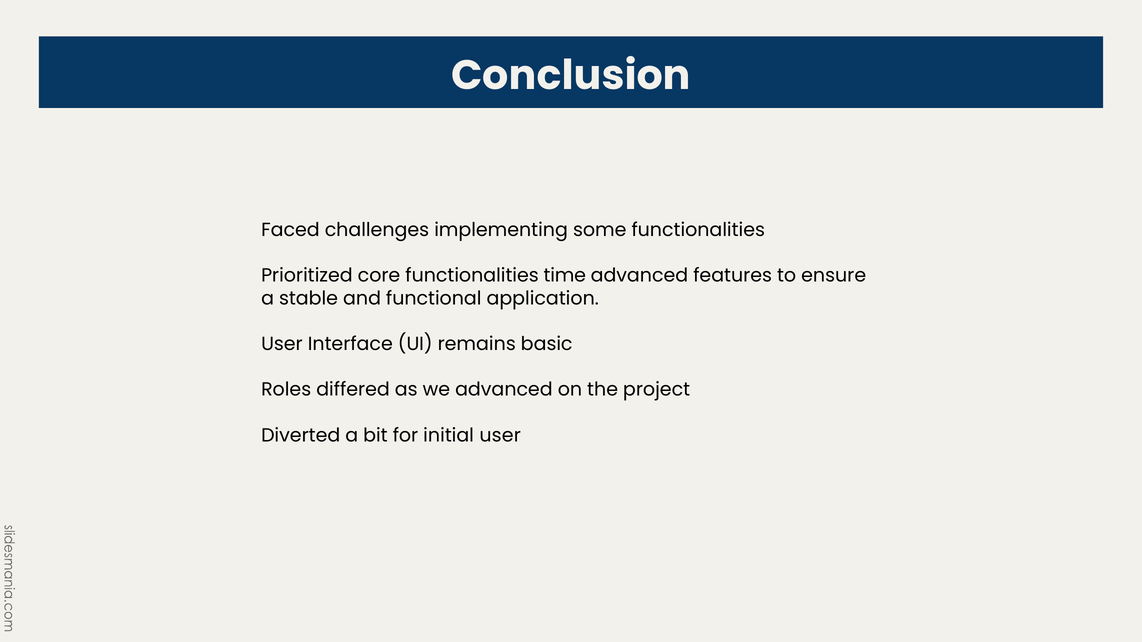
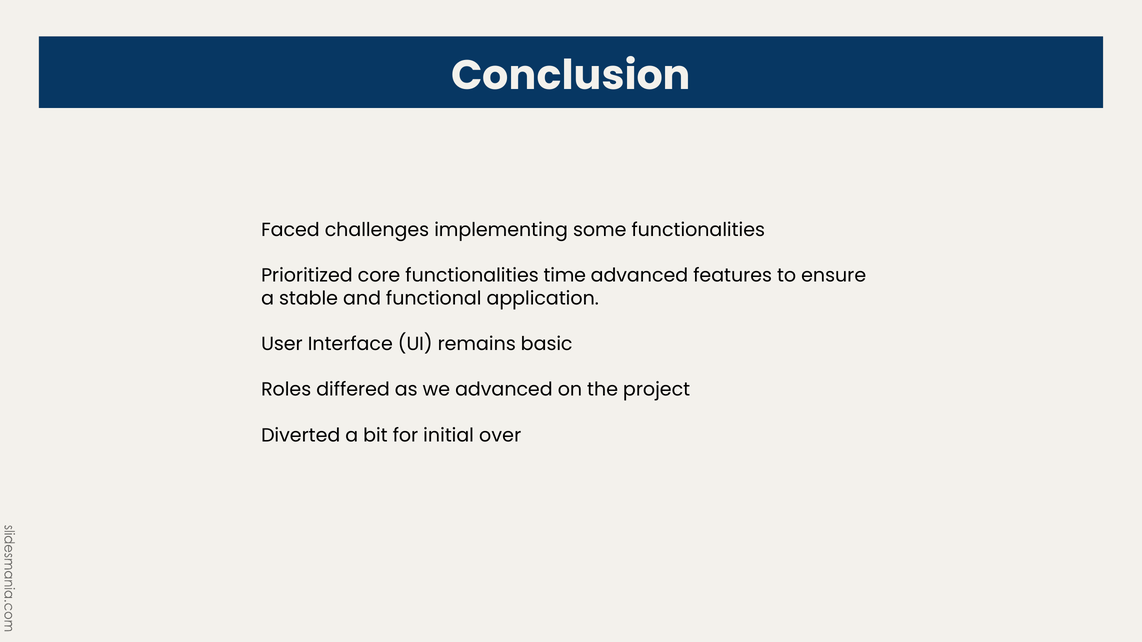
initial user: user -> over
